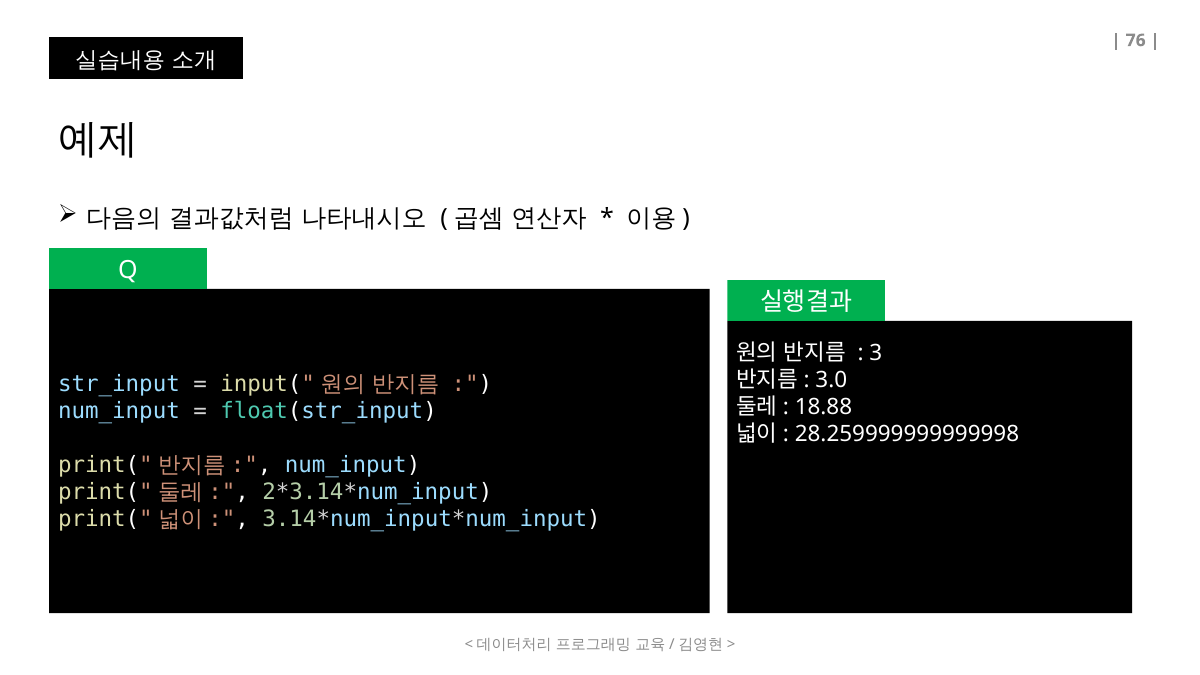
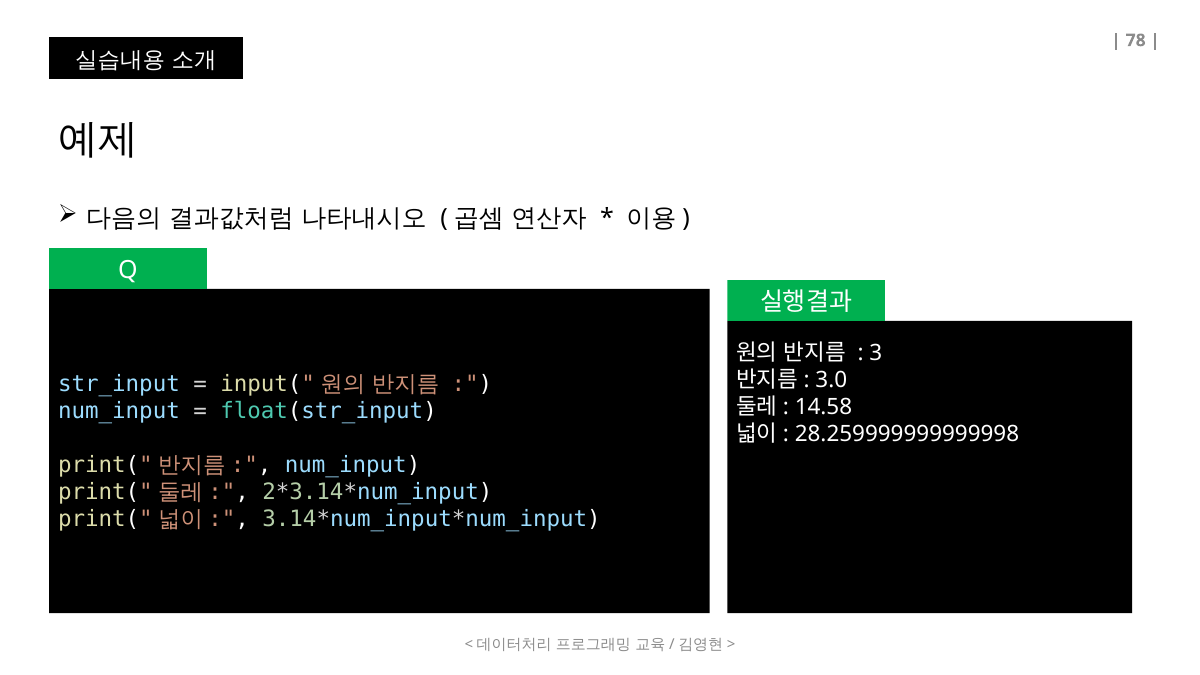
76: 76 -> 78
18.88: 18.88 -> 14.58
